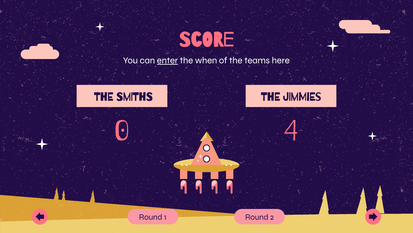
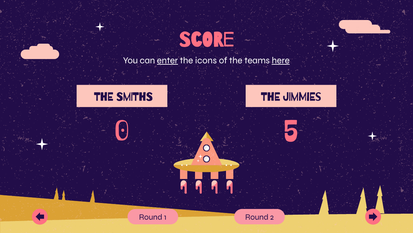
when: when -> icons
here underline: none -> present
4: 4 -> 5
